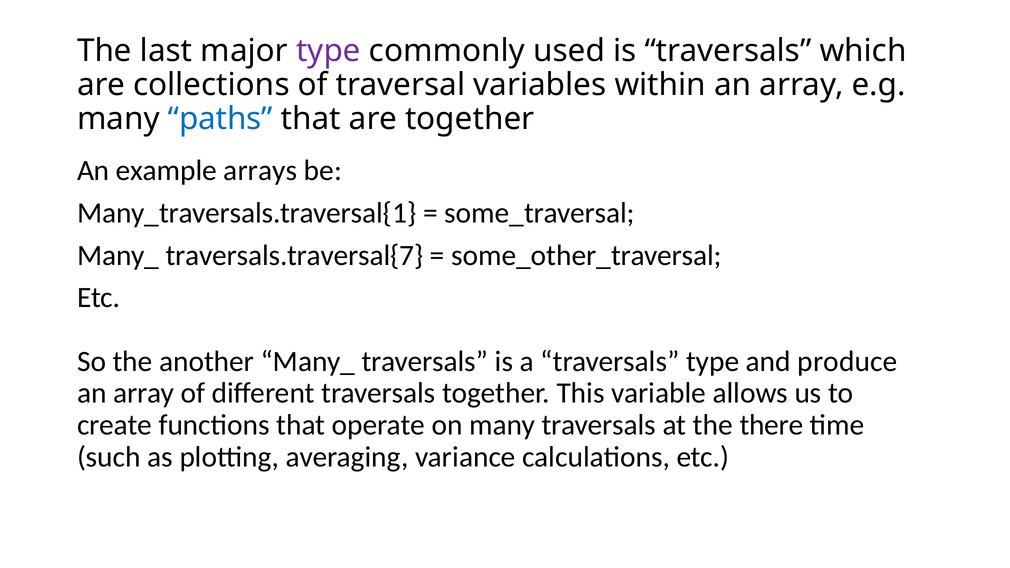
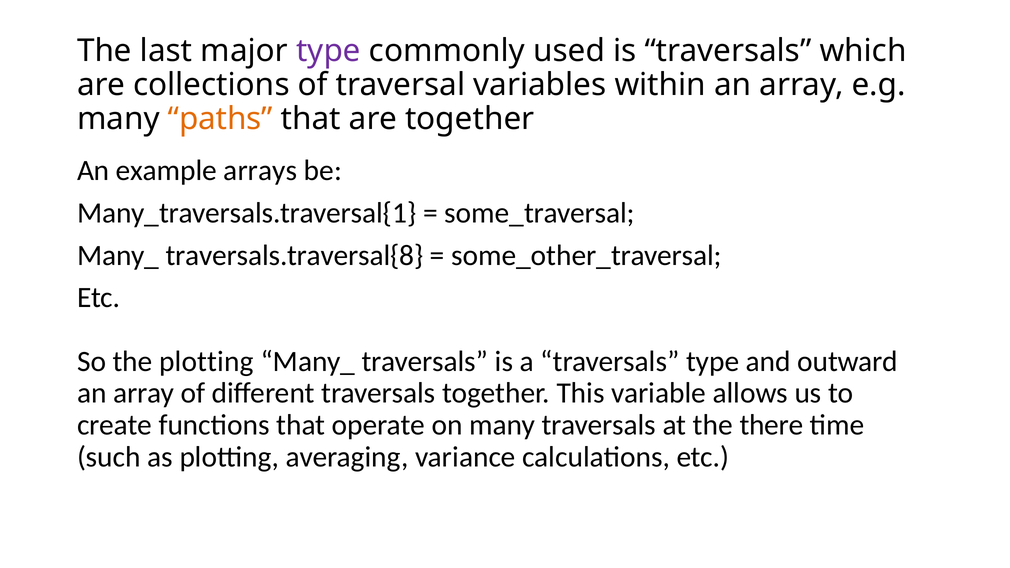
paths colour: blue -> orange
traversals.traversal{7: traversals.traversal{7 -> traversals.traversal{8
the another: another -> plotting
produce: produce -> outward
